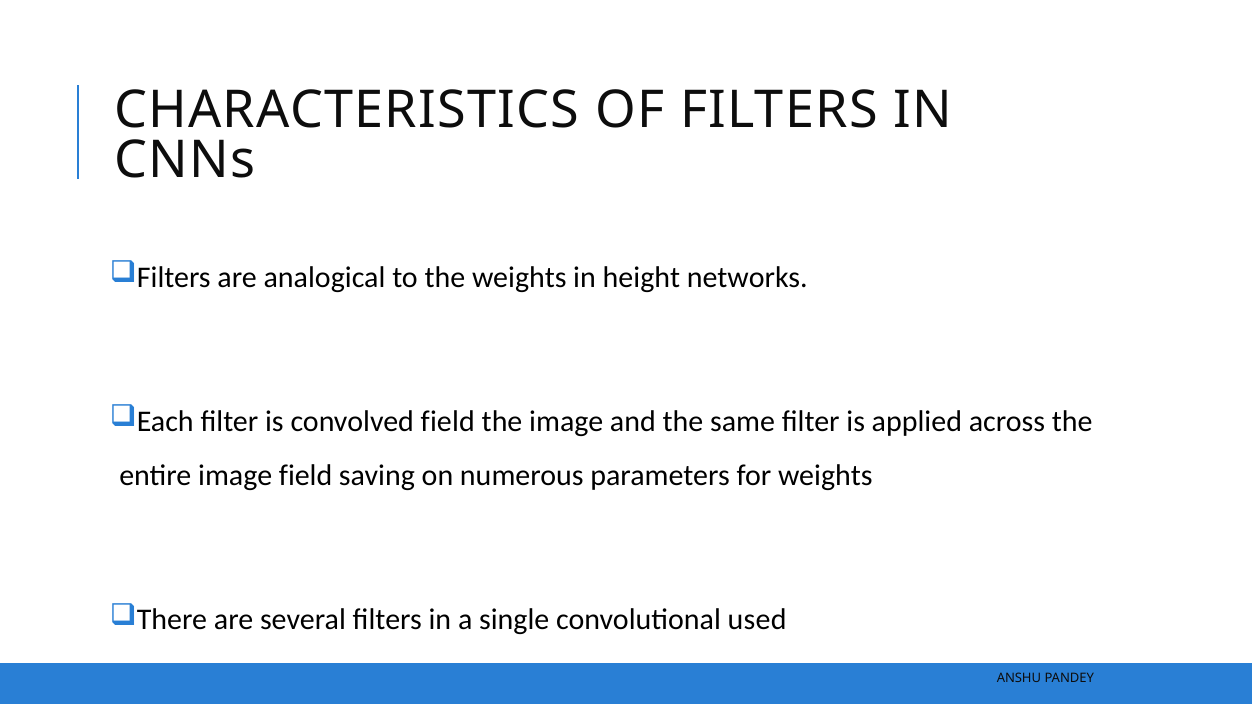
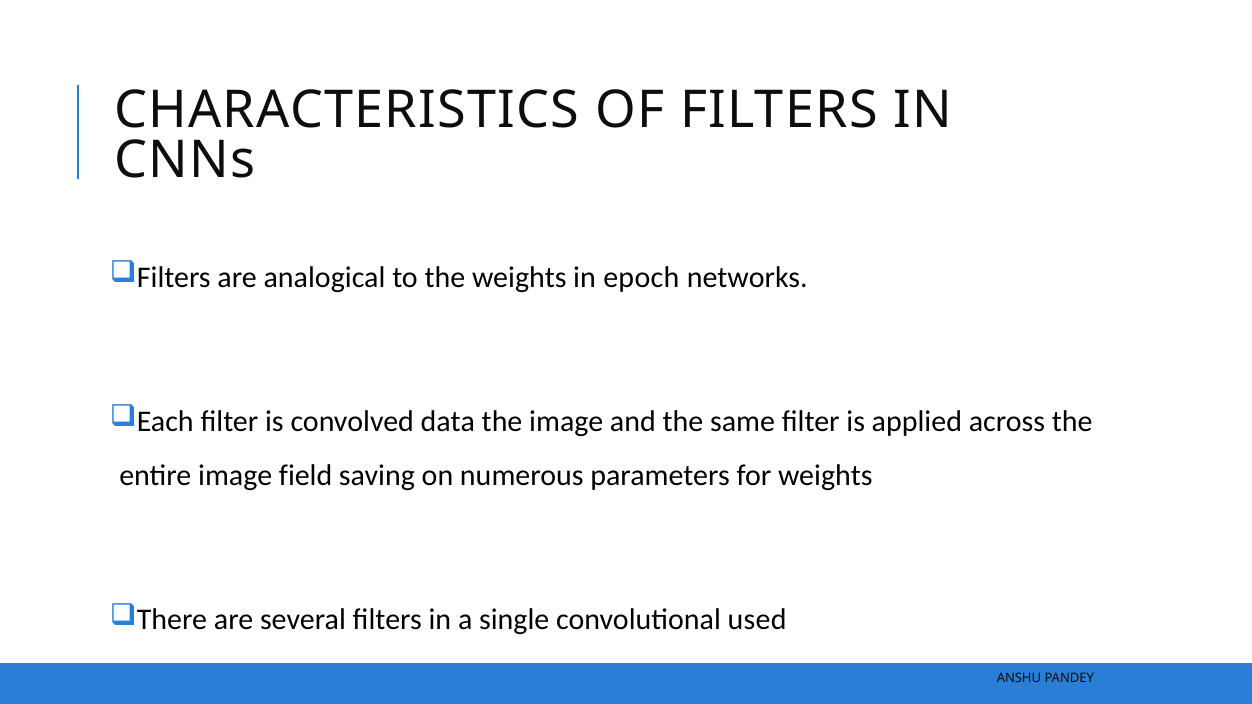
height: height -> epoch
convolved field: field -> data
